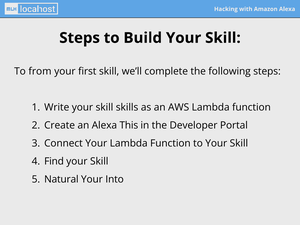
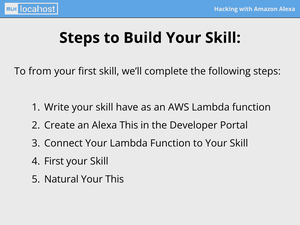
skills: skills -> have
Find at (54, 161): Find -> First
Your Into: Into -> This
